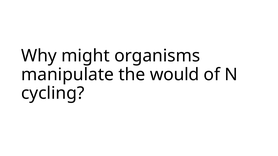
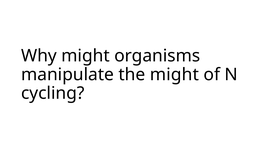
the would: would -> might
